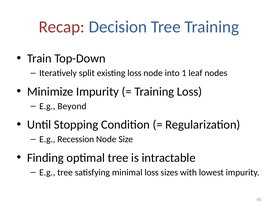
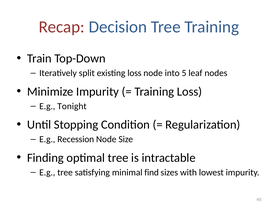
1: 1 -> 5
Beyond: Beyond -> Tonight
minimal loss: loss -> find
